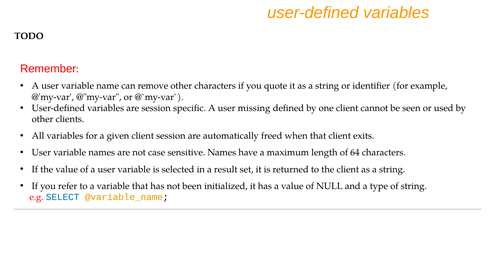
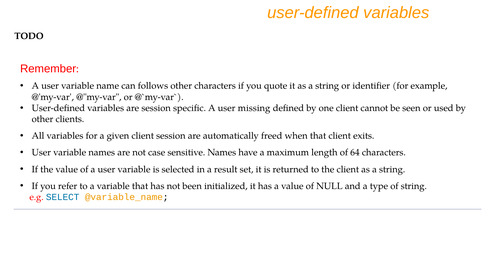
remove: remove -> follows
